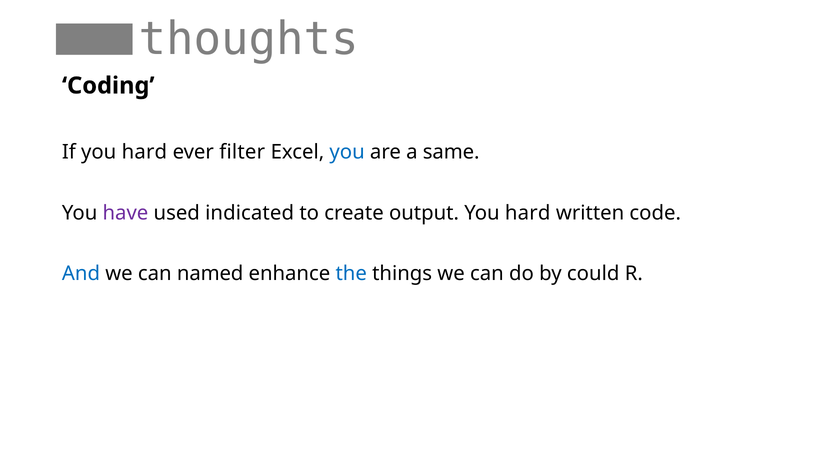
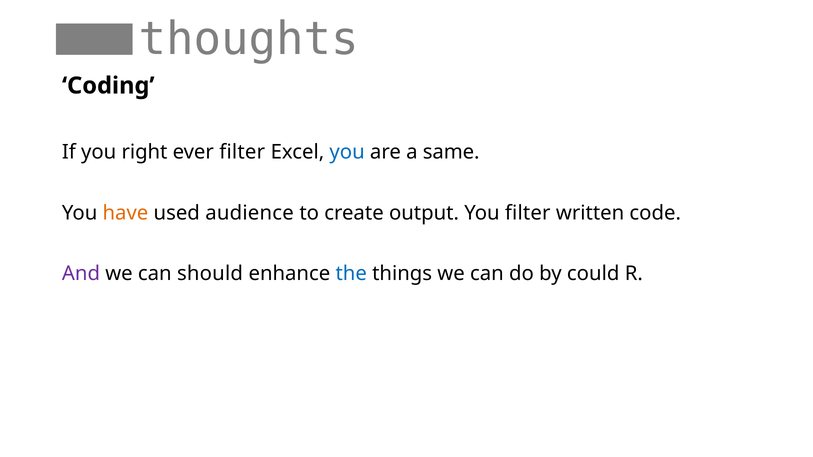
If you hard: hard -> right
have colour: purple -> orange
indicated: indicated -> audience
output You hard: hard -> filter
And colour: blue -> purple
named: named -> should
